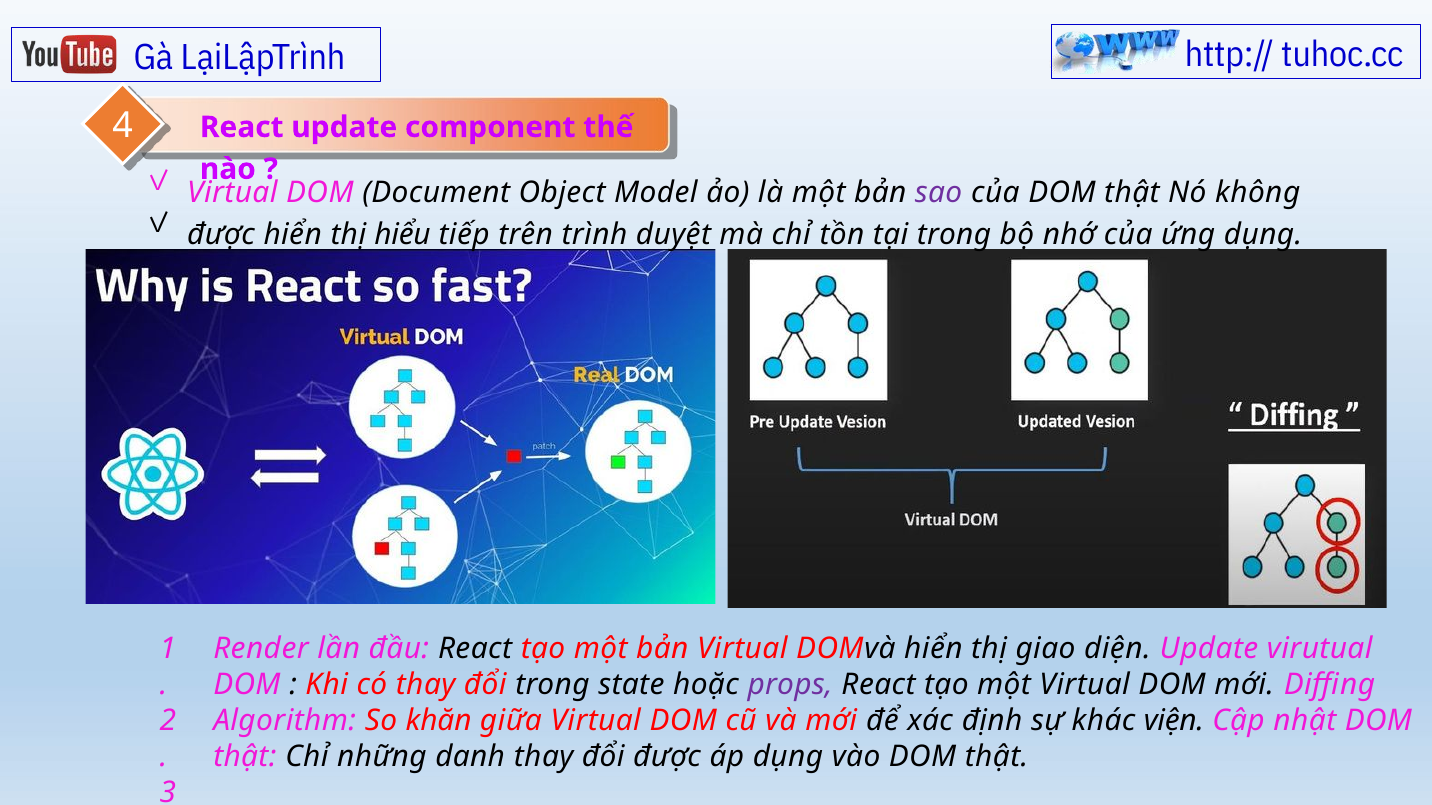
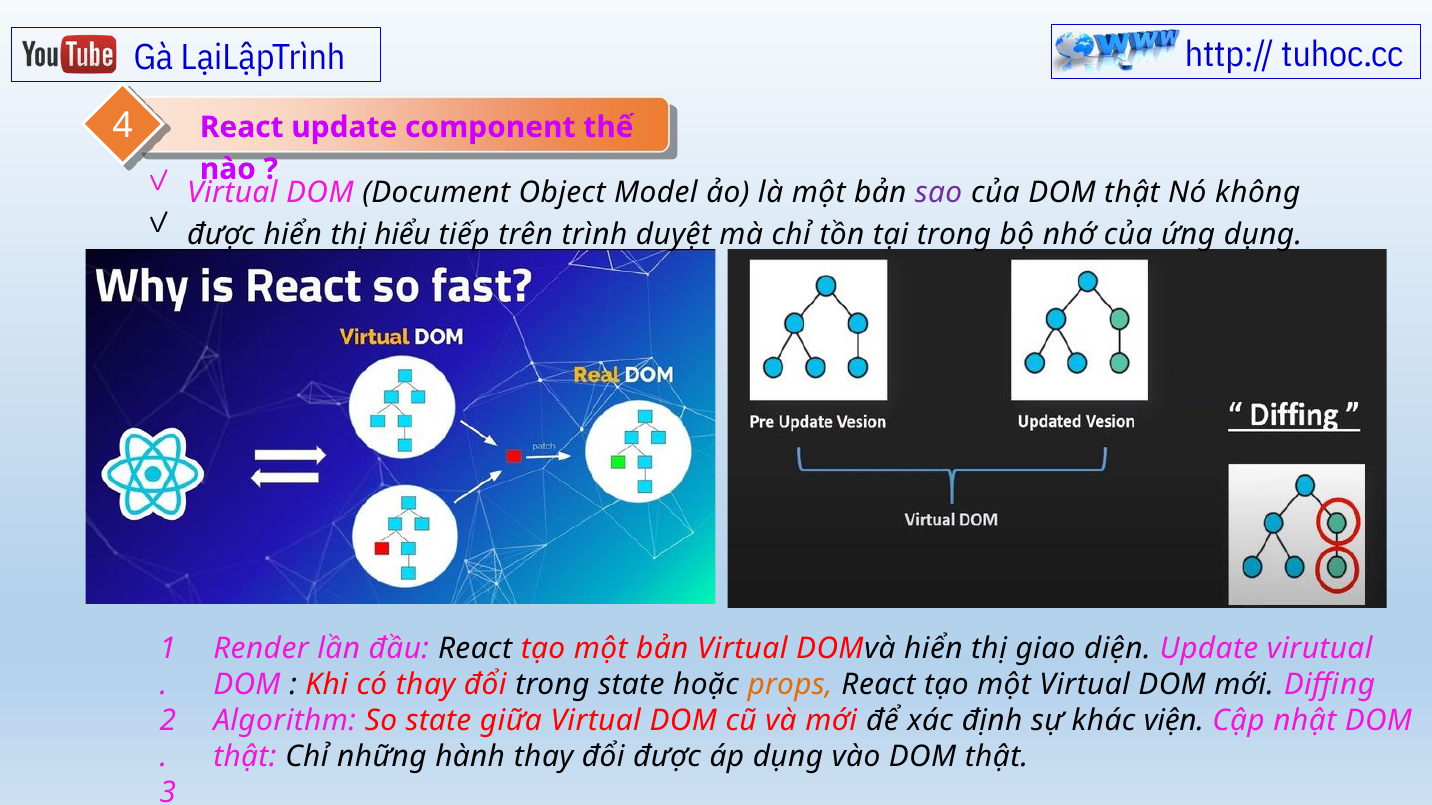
props colour: purple -> orange
So khăn: khăn -> state
danh: danh -> hành
